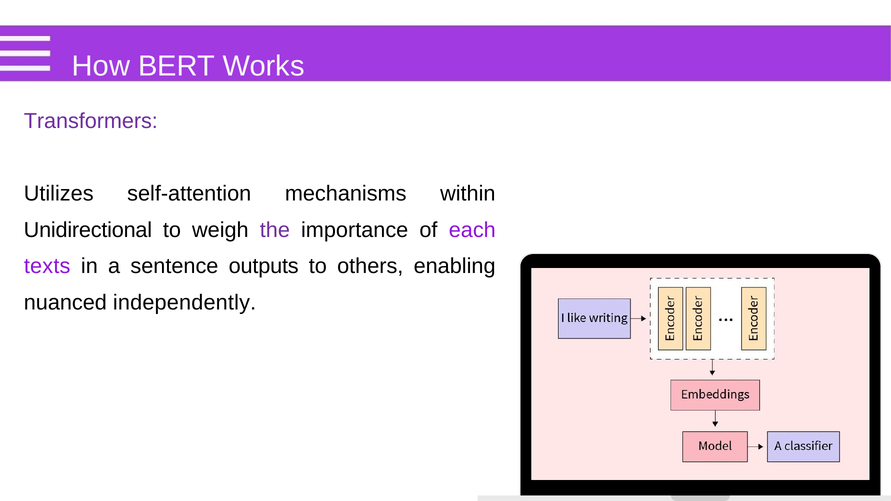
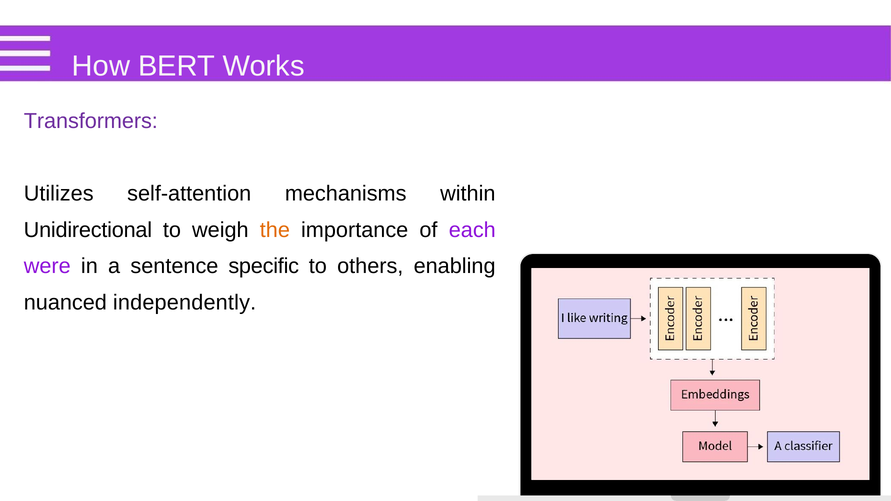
the colour: purple -> orange
texts: texts -> were
outputs: outputs -> specific
